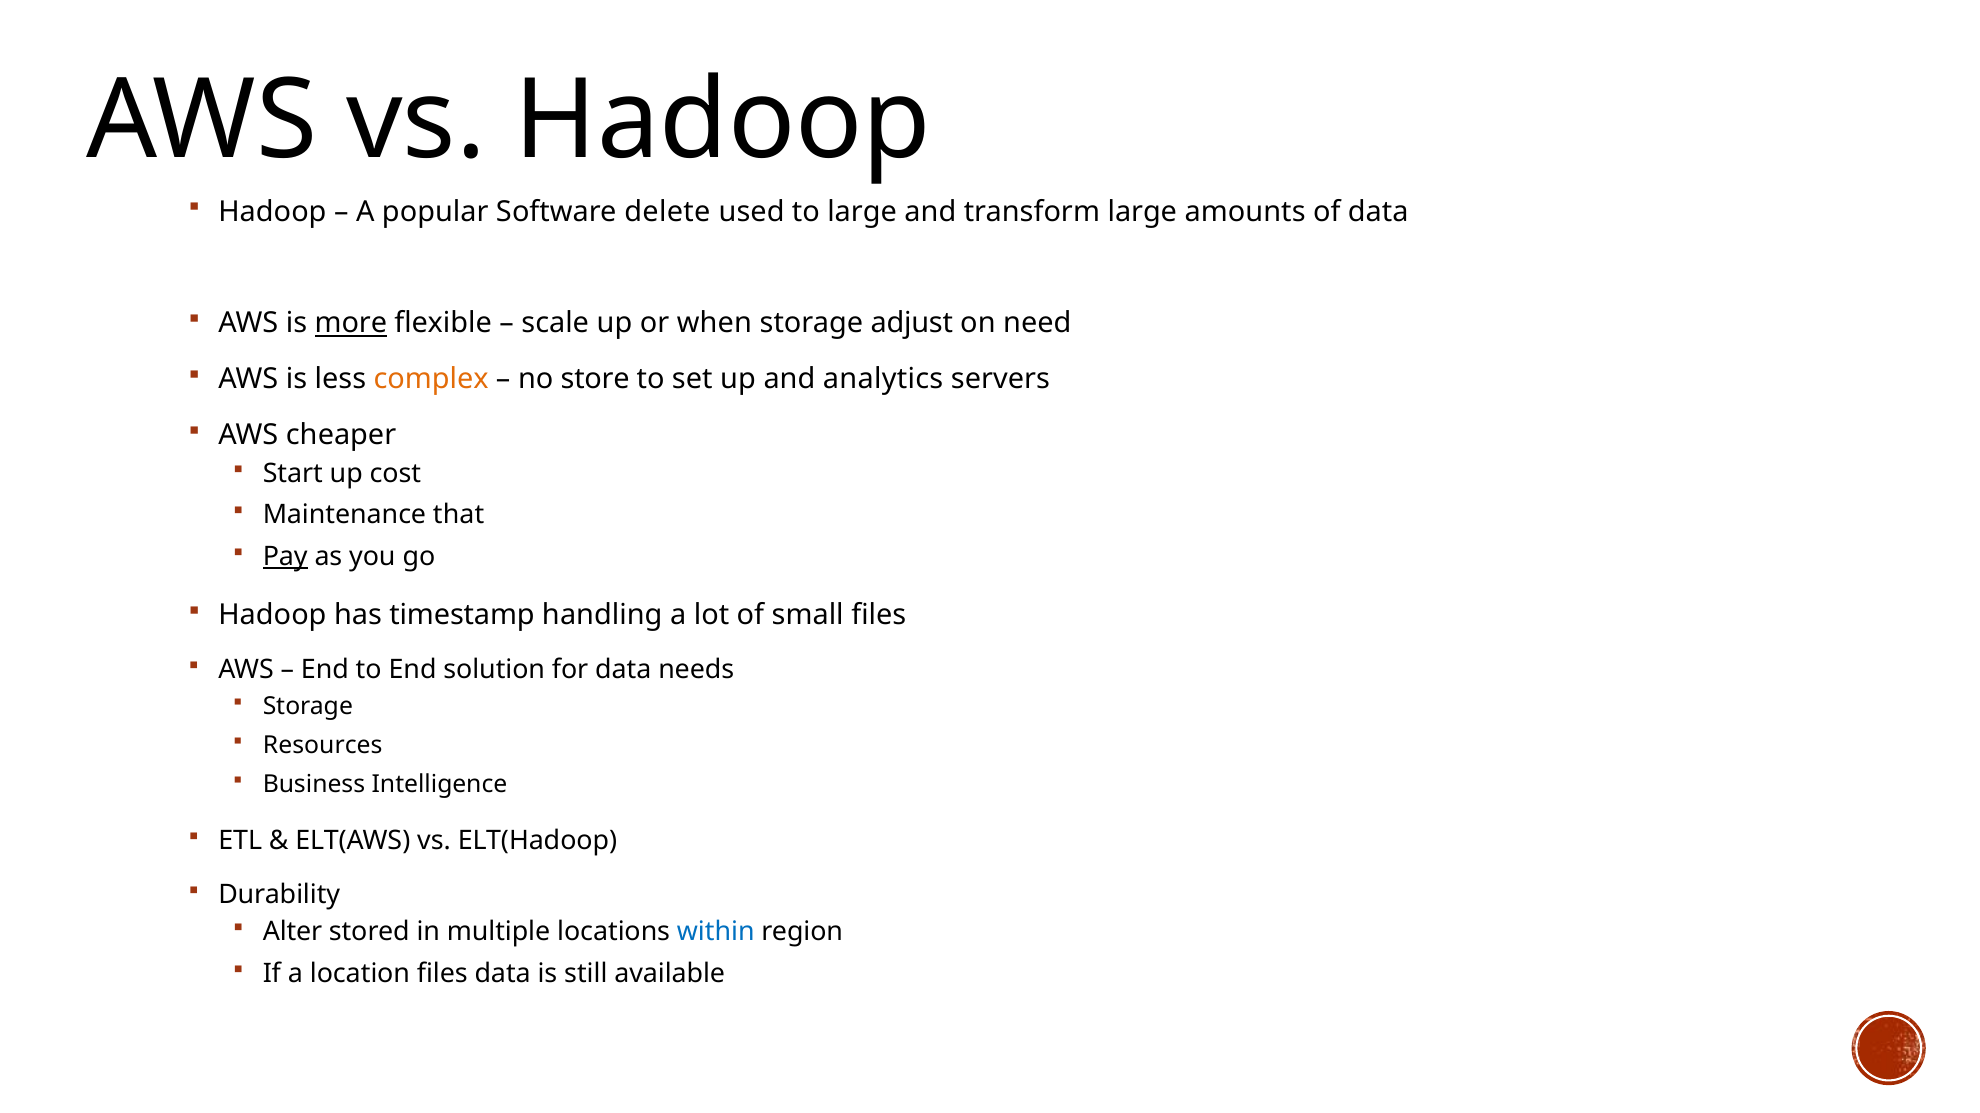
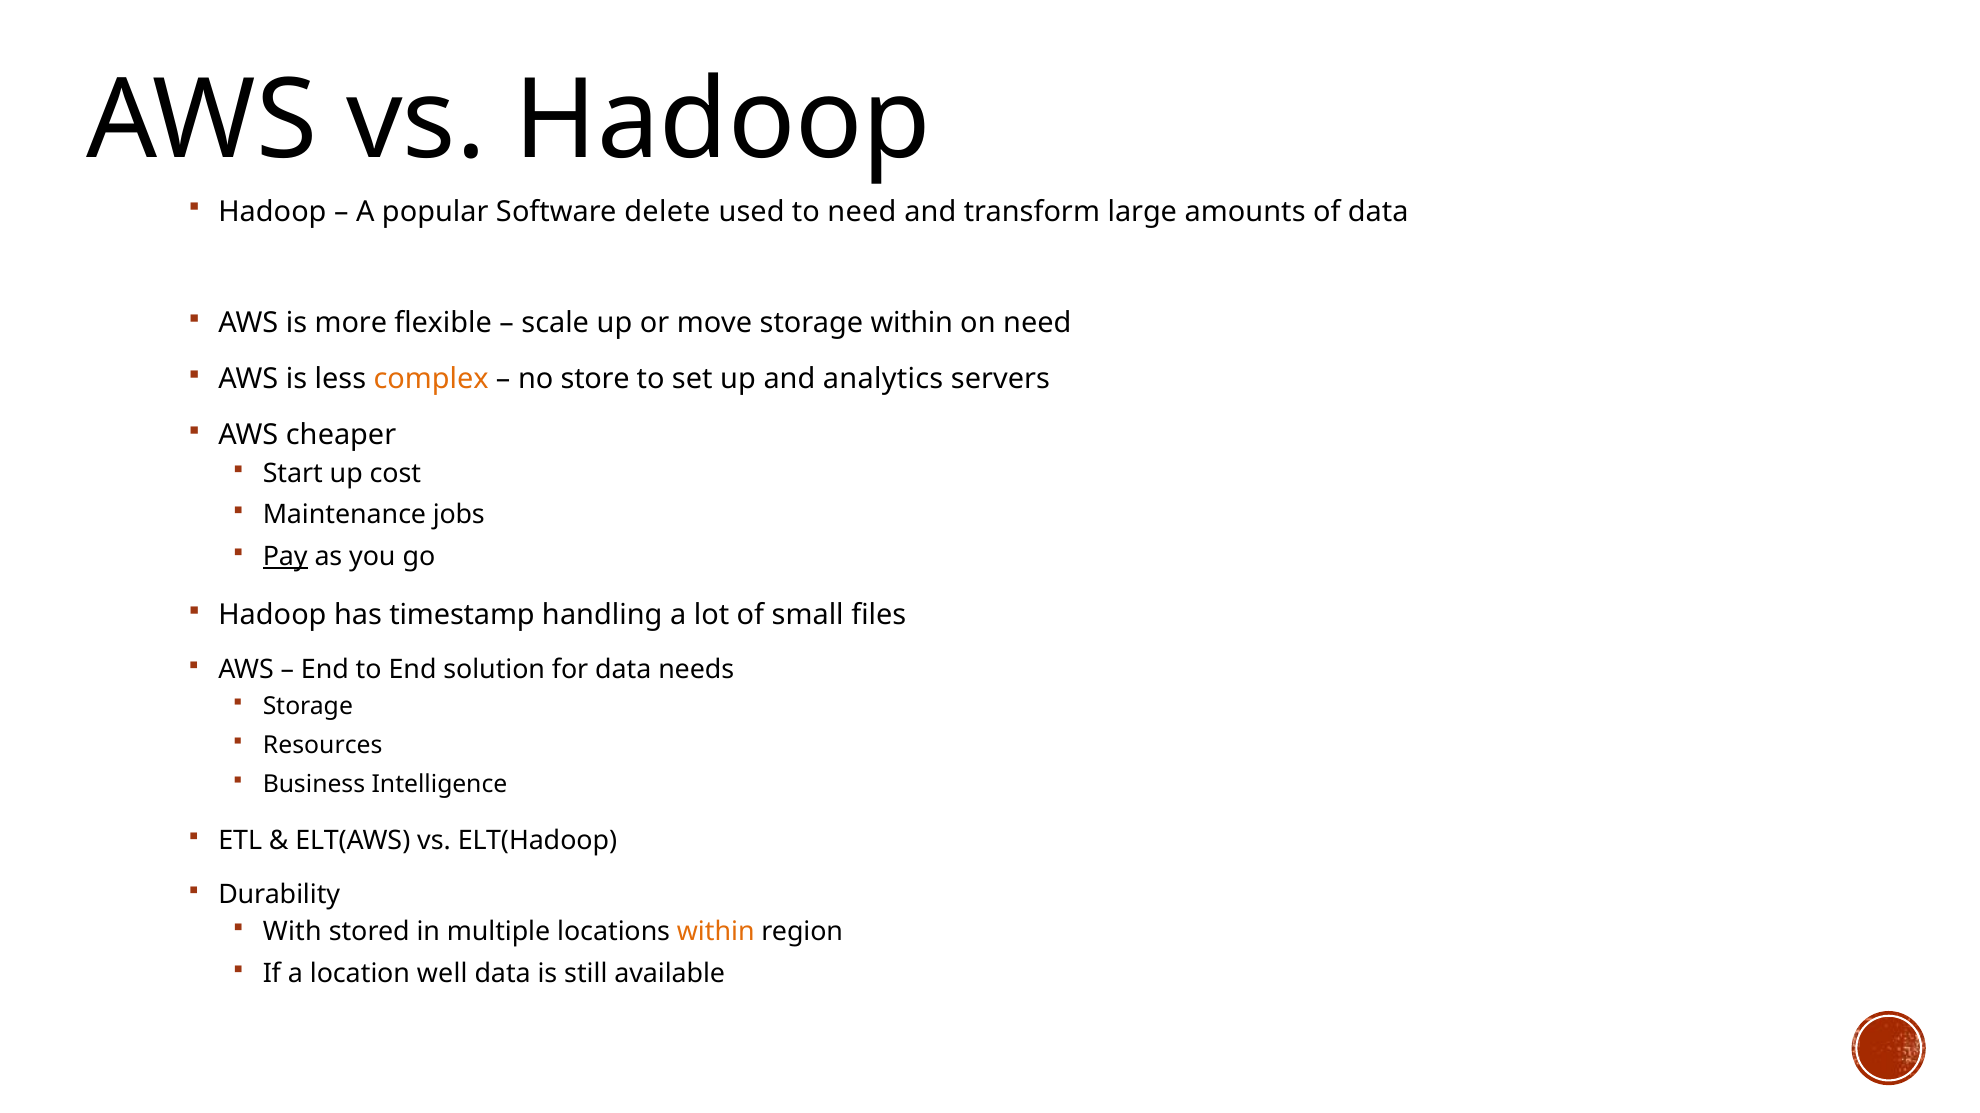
to large: large -> need
more underline: present -> none
when: when -> move
storage adjust: adjust -> within
that: that -> jobs
Alter: Alter -> With
within at (716, 932) colour: blue -> orange
location files: files -> well
